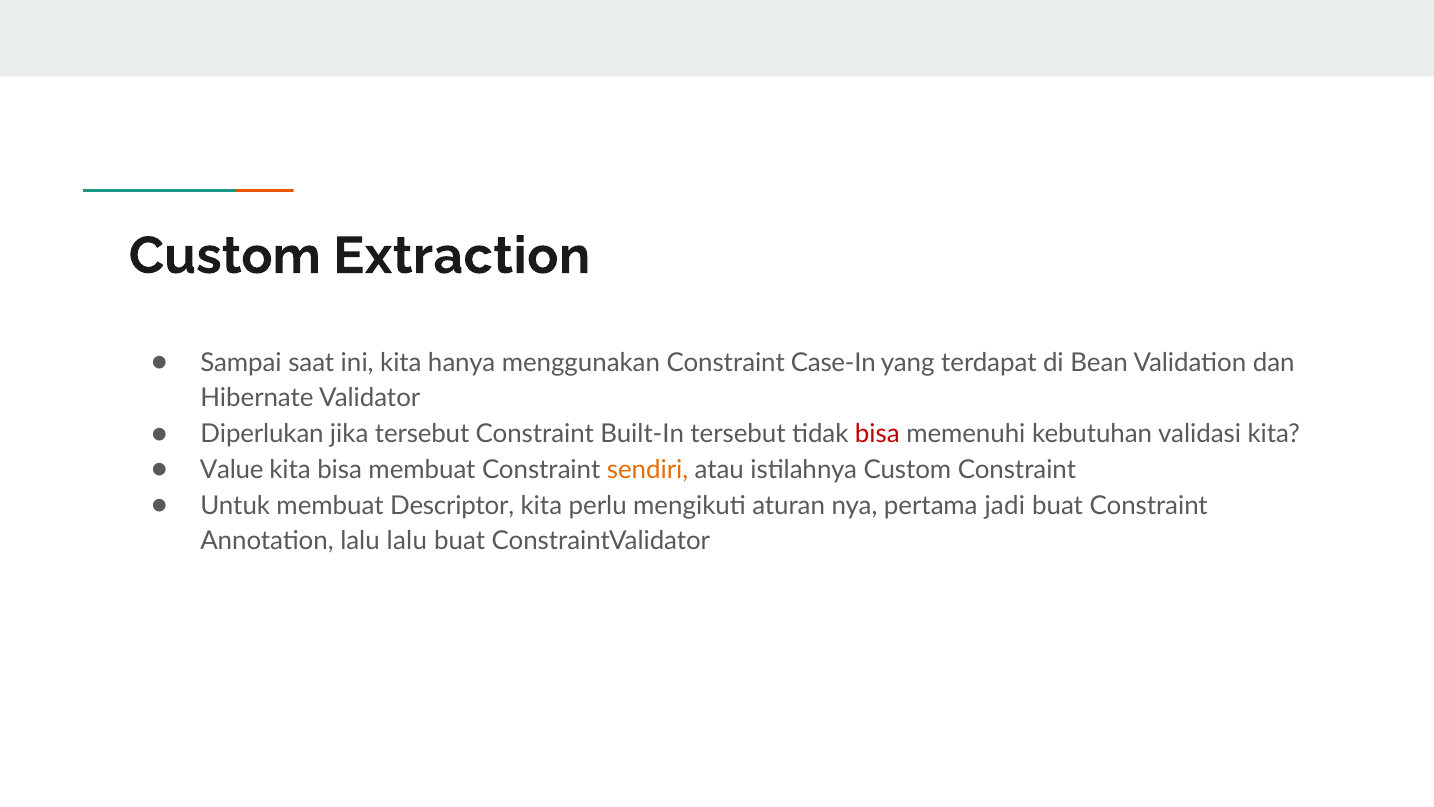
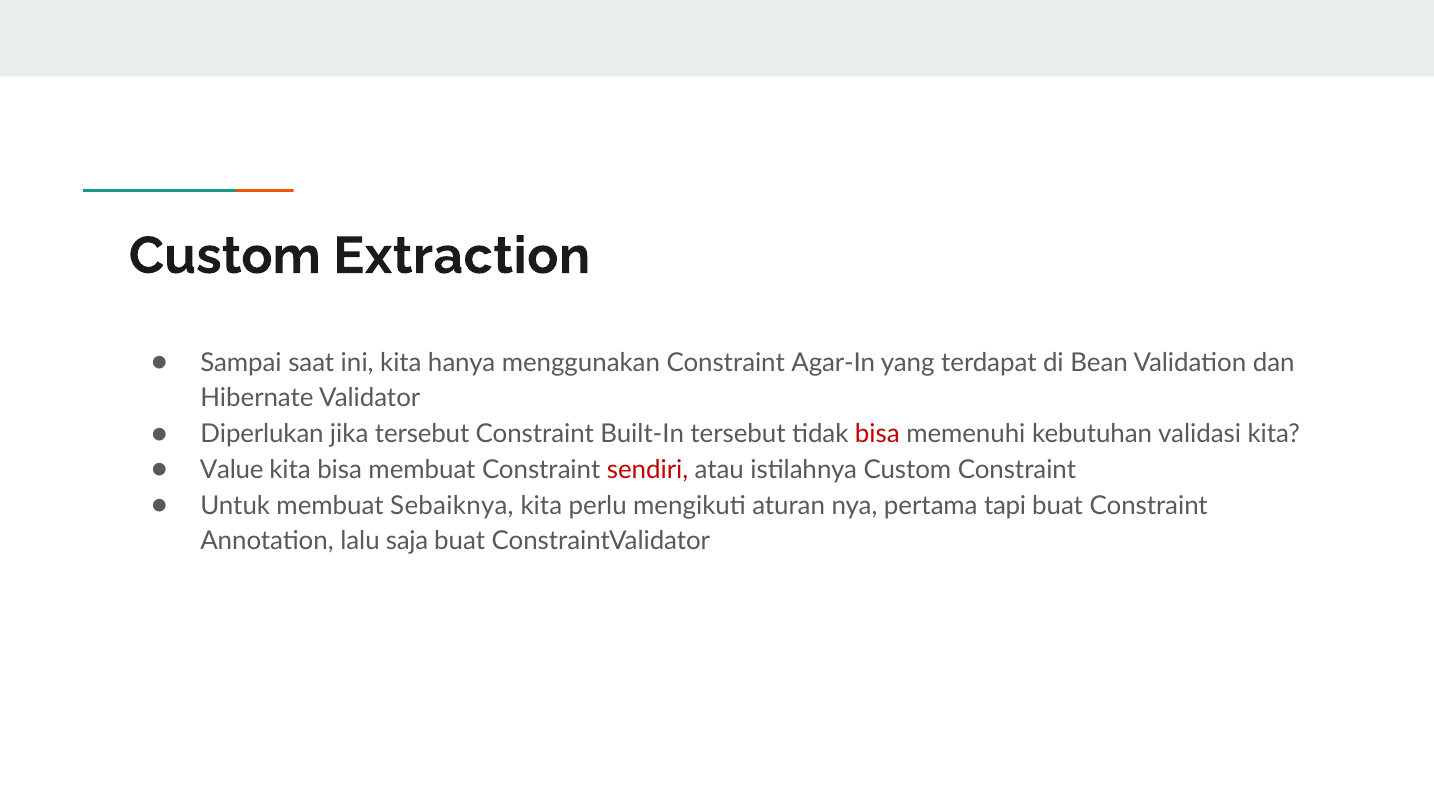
Case-In: Case-In -> Agar-In
sendiri colour: orange -> red
Descriptor: Descriptor -> Sebaiknya
jadi: jadi -> tapi
lalu lalu: lalu -> saja
